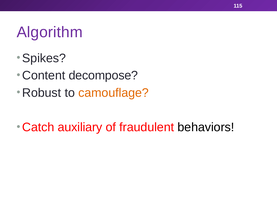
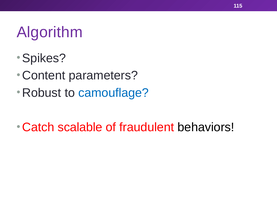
decompose: decompose -> parameters
camouflage colour: orange -> blue
auxiliary: auxiliary -> scalable
